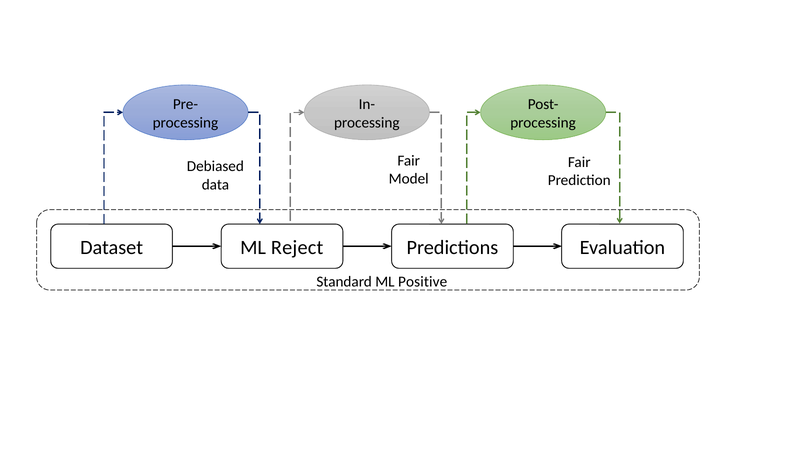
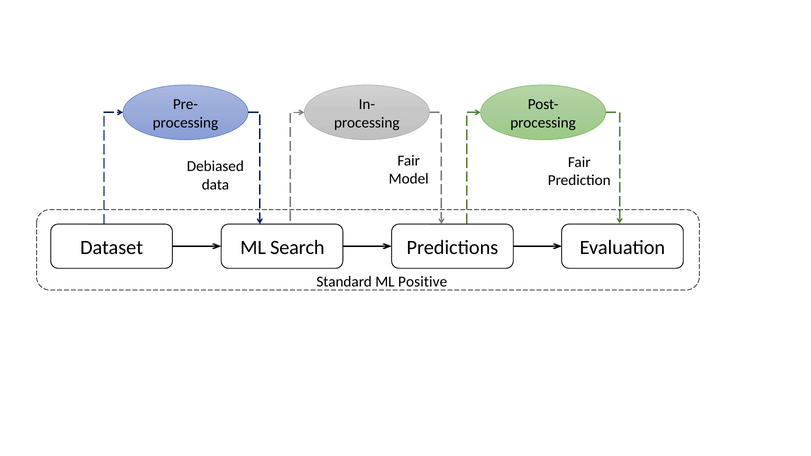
Reject: Reject -> Search
